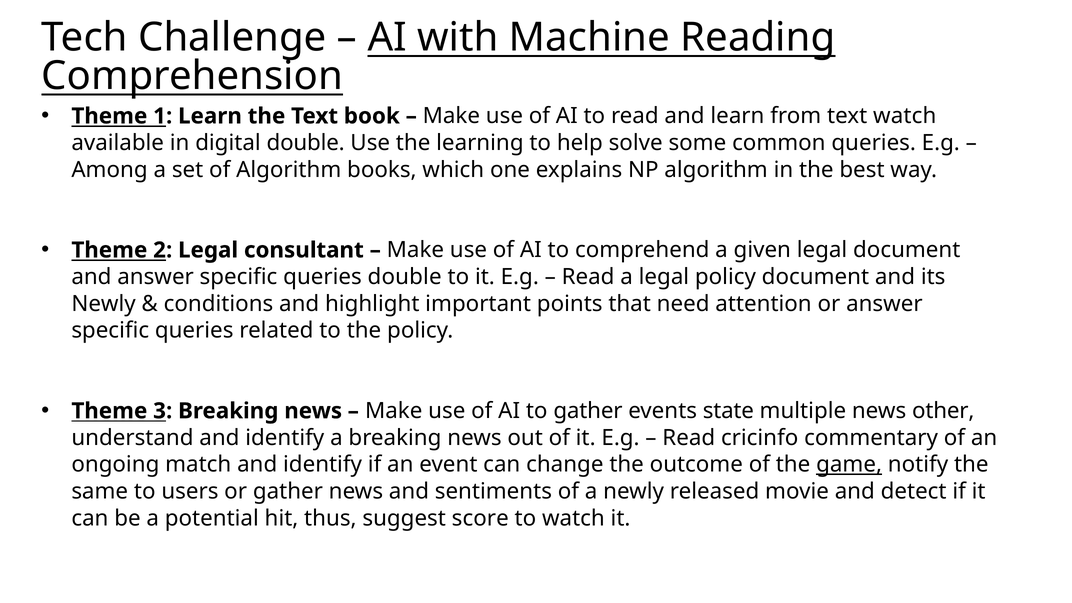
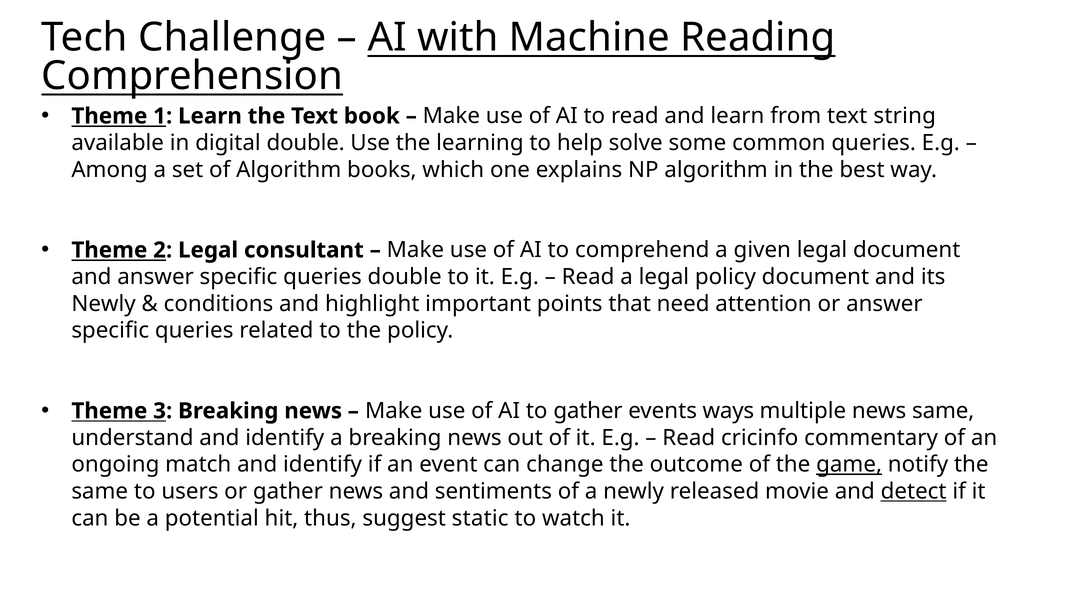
text watch: watch -> string
state: state -> ways
news other: other -> same
detect underline: none -> present
score: score -> static
